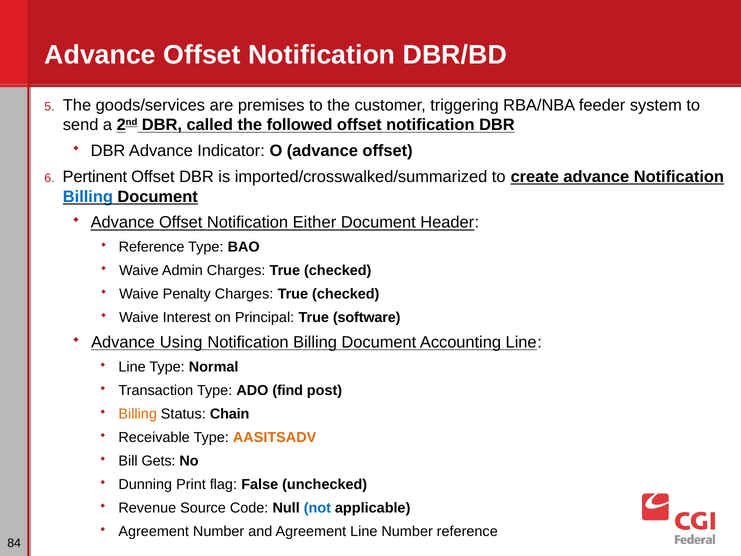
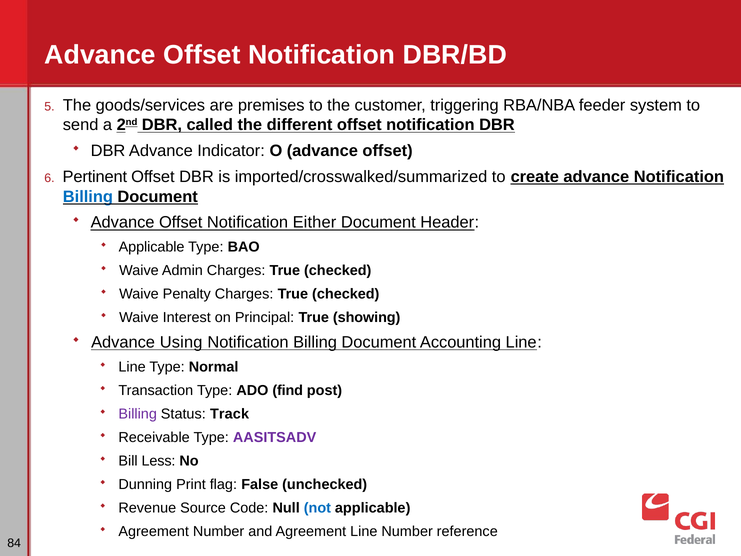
followed: followed -> different
Reference at (152, 247): Reference -> Applicable
software: software -> showing
Billing at (138, 414) colour: orange -> purple
Chain: Chain -> Track
AASITSADV colour: orange -> purple
Gets: Gets -> Less
